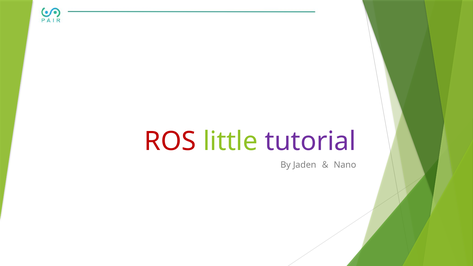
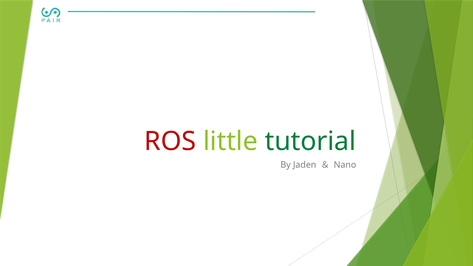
tutorial colour: purple -> green
